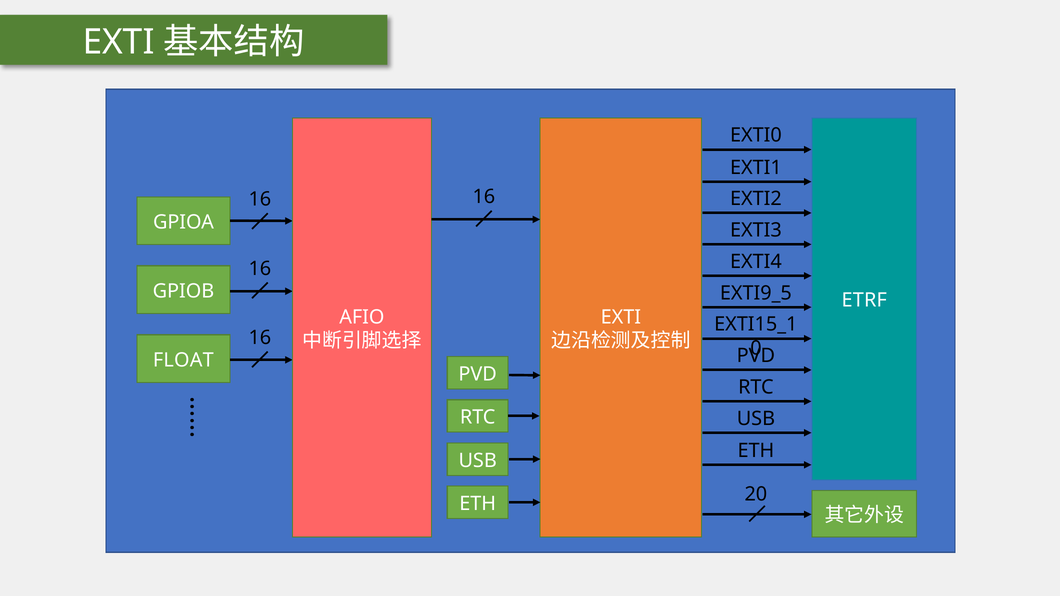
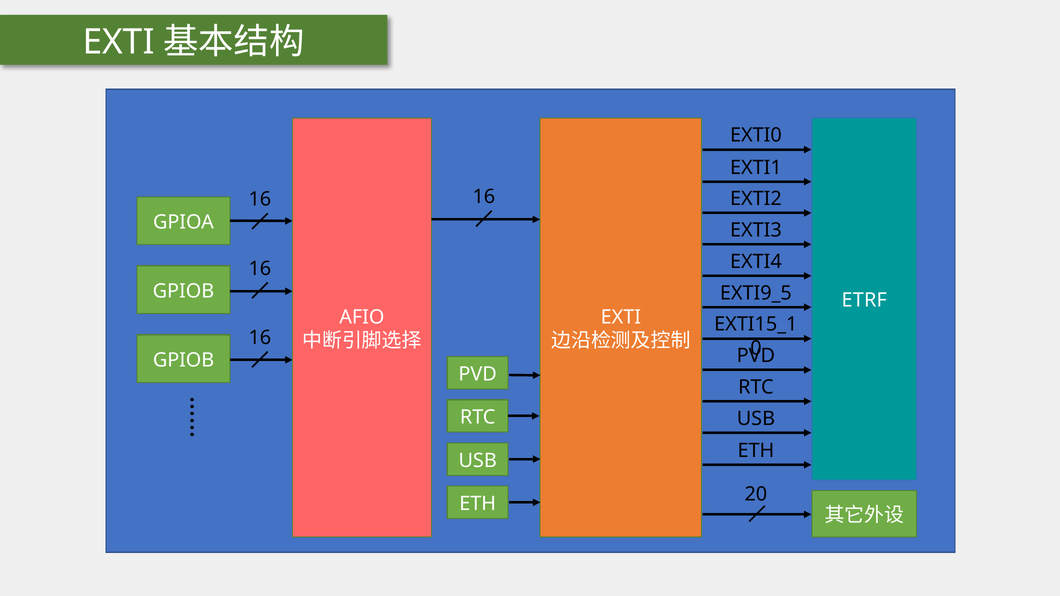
FLOAT at (183, 360): FLOAT -> GPIOB
